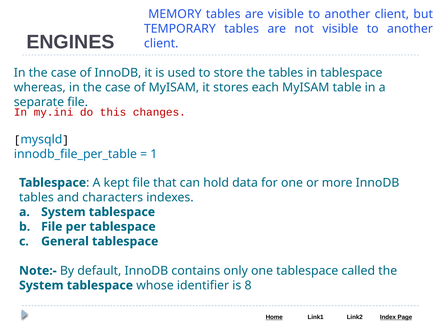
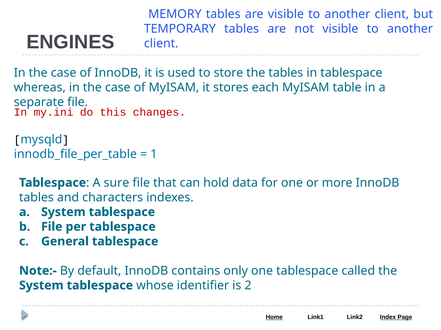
kept: kept -> sure
8: 8 -> 2
